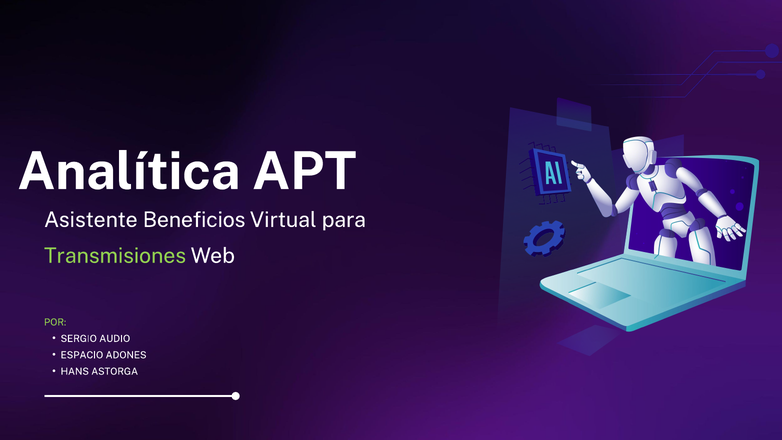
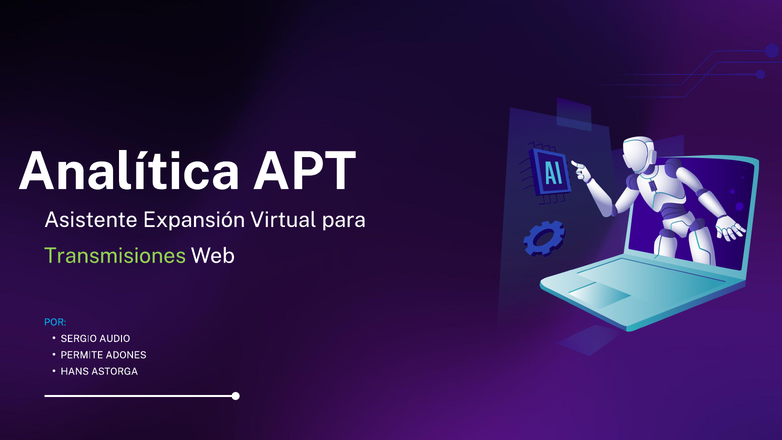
Beneficios: Beneficios -> Expansión
POR colour: light green -> light blue
ESPACIO: ESPACIO -> PERMITE
